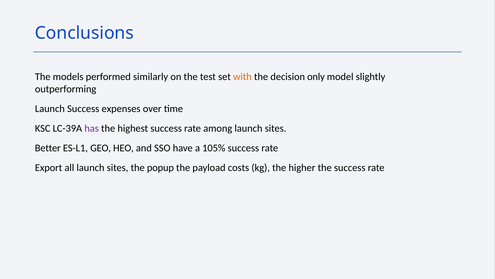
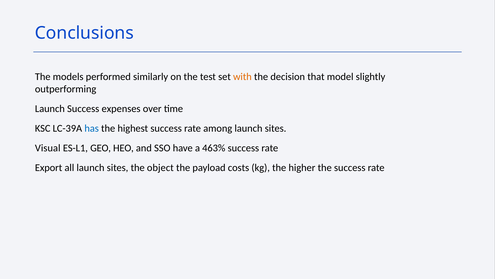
only: only -> that
has colour: purple -> blue
Better: Better -> Visual
105%: 105% -> 463%
popup: popup -> object
